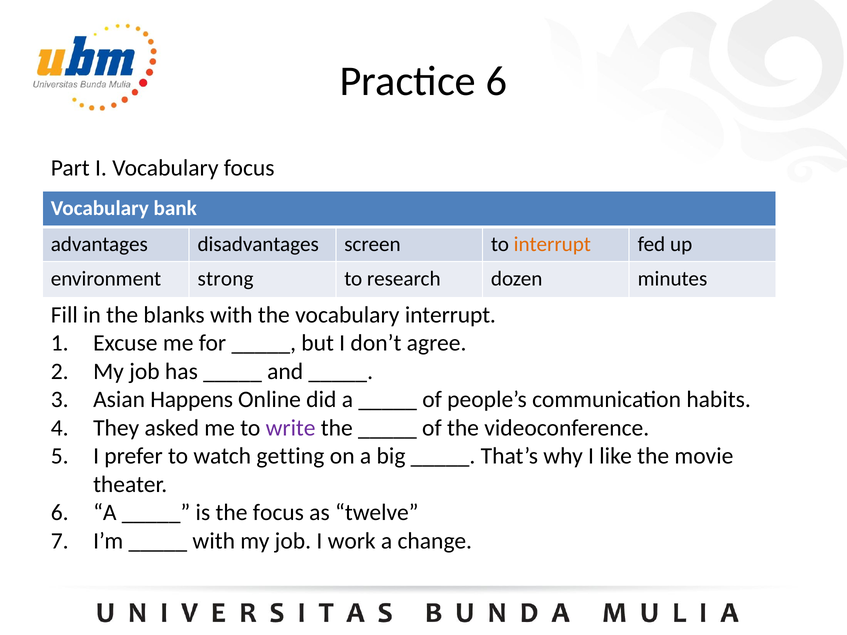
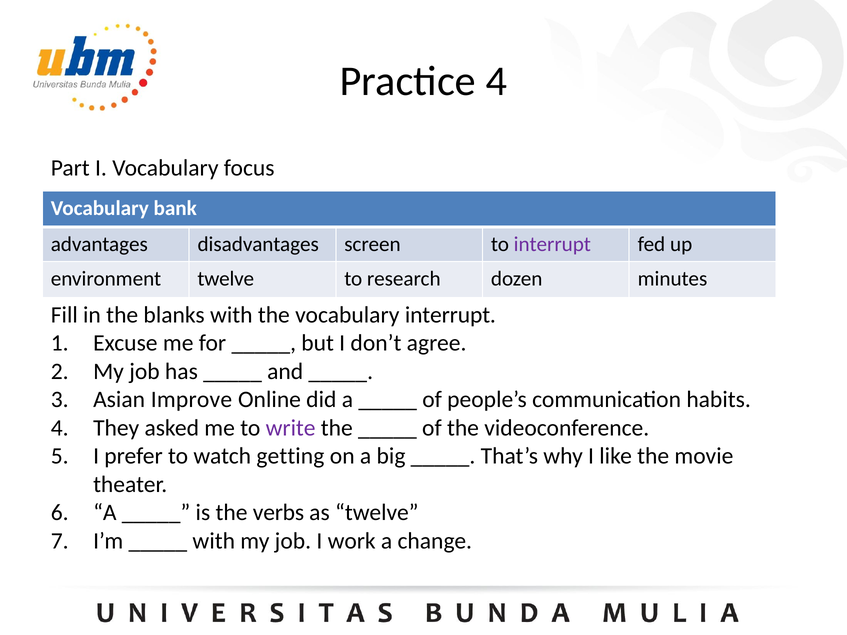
Practice 6: 6 -> 4
interrupt at (552, 244) colour: orange -> purple
environment strong: strong -> twelve
Happens: Happens -> Improve
the focus: focus -> verbs
